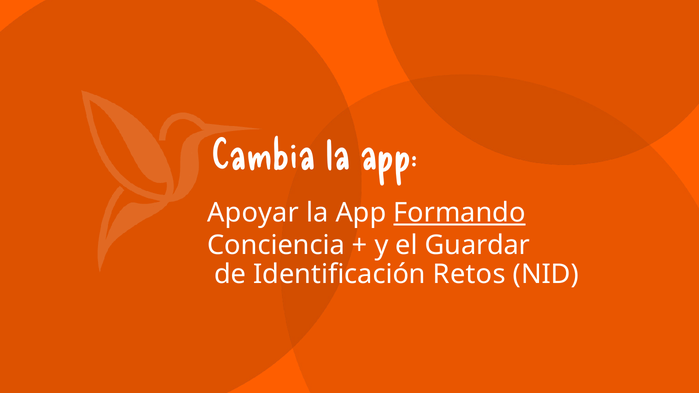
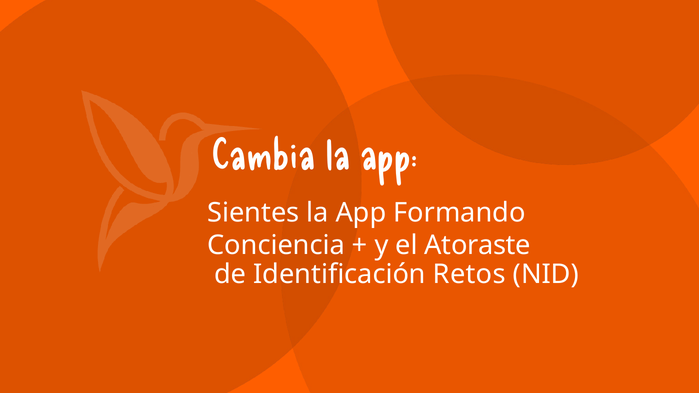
Apoyar: Apoyar -> Sientes
Formando underline: present -> none
Guardar: Guardar -> Atoraste
